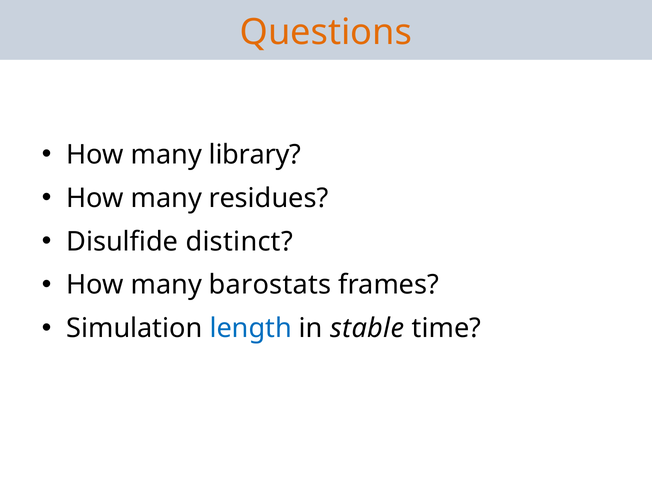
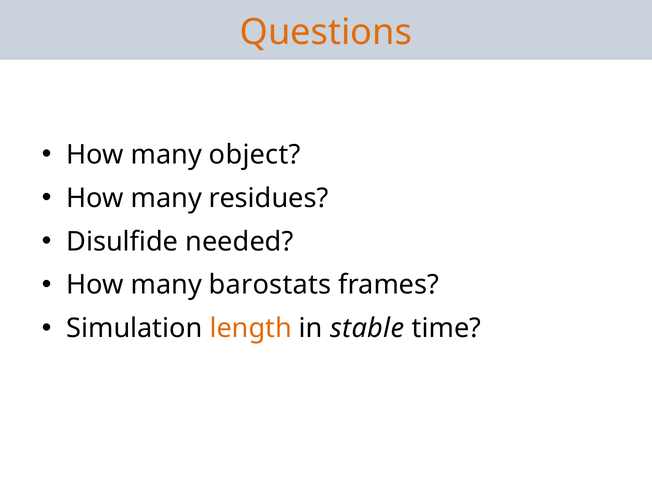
library: library -> object
distinct: distinct -> needed
length colour: blue -> orange
